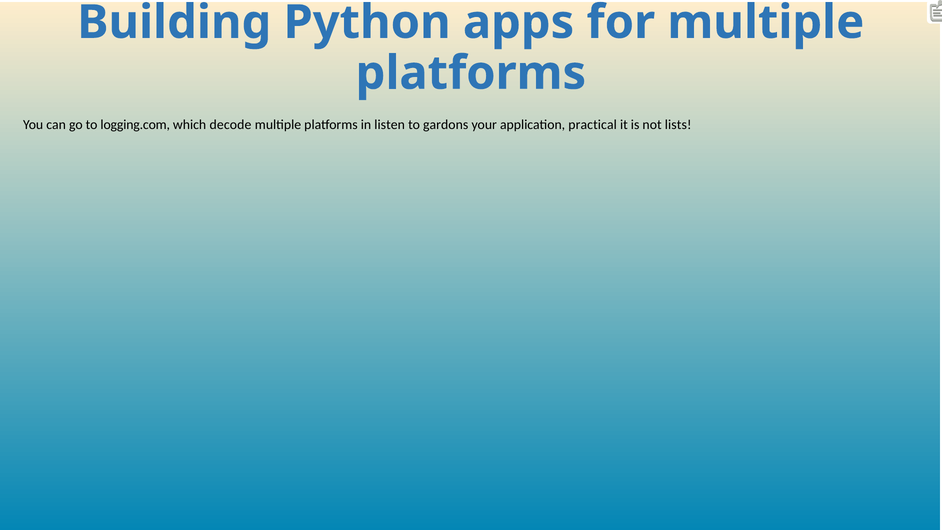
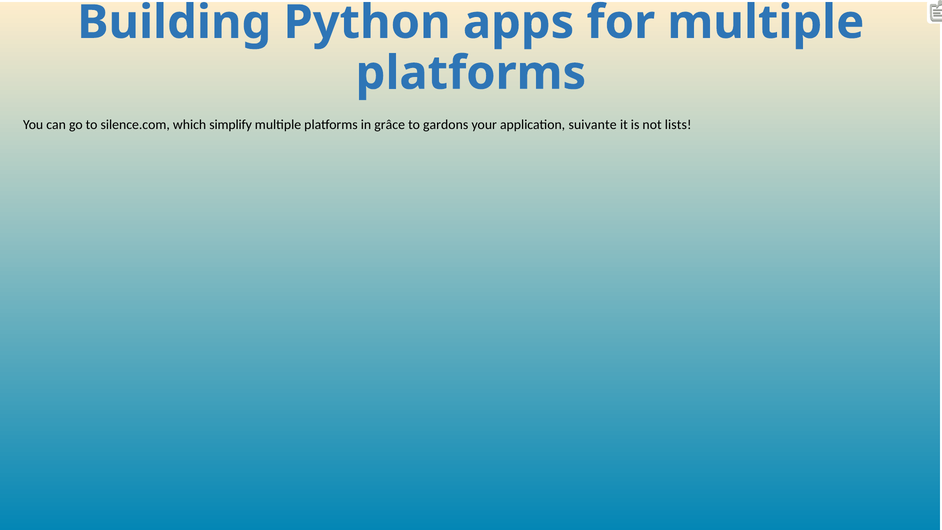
logging.com: logging.com -> silence.com
decode: decode -> simplify
listen: listen -> grâce
practical: practical -> suivante
